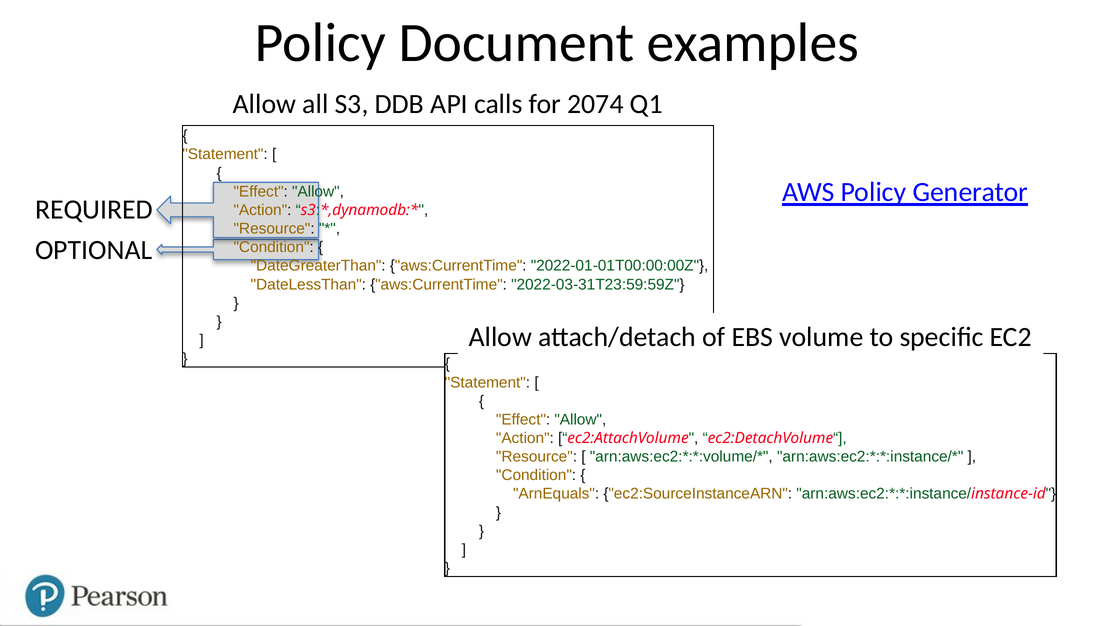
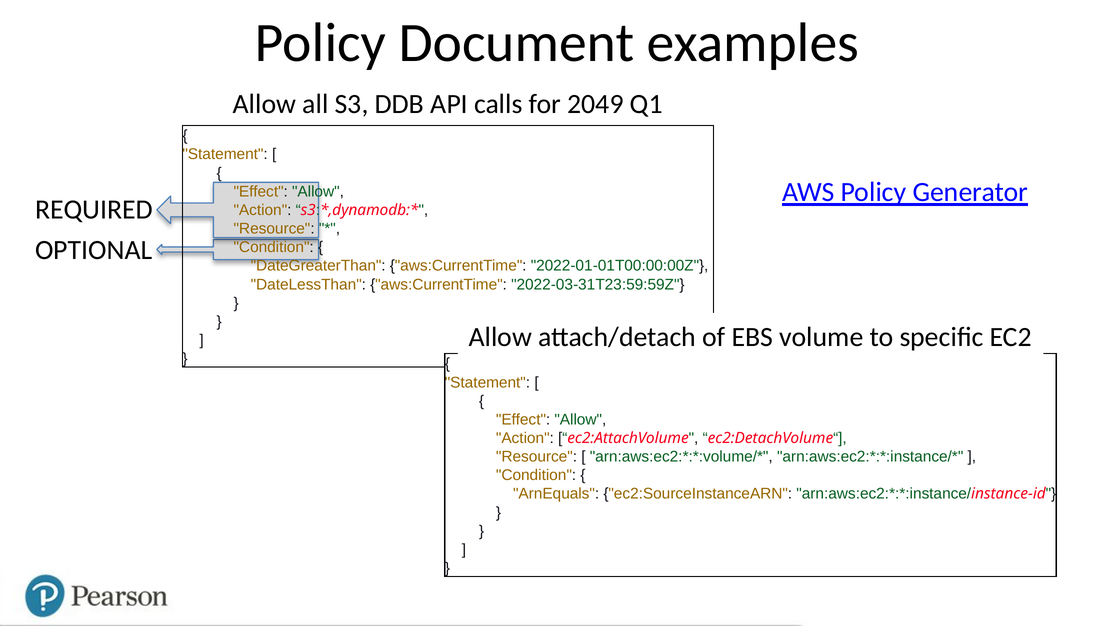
2074: 2074 -> 2049
